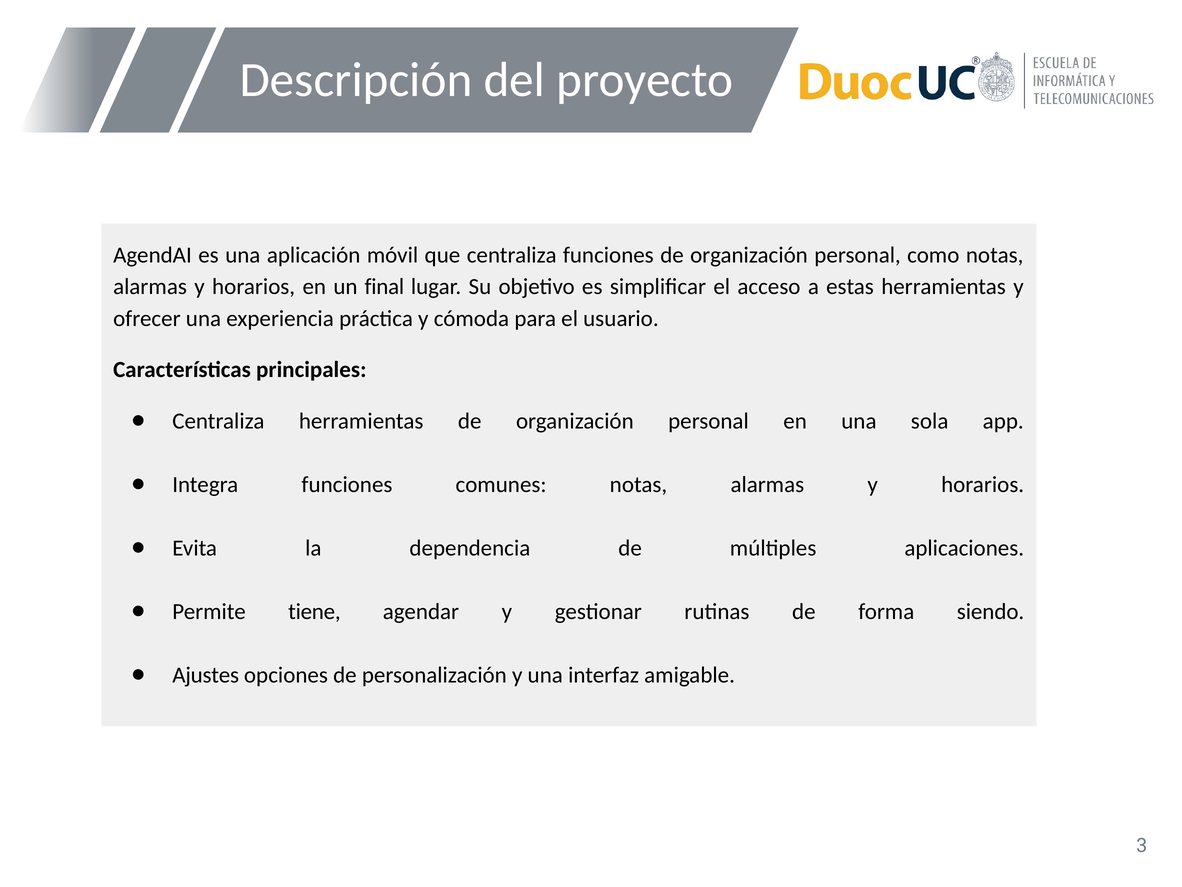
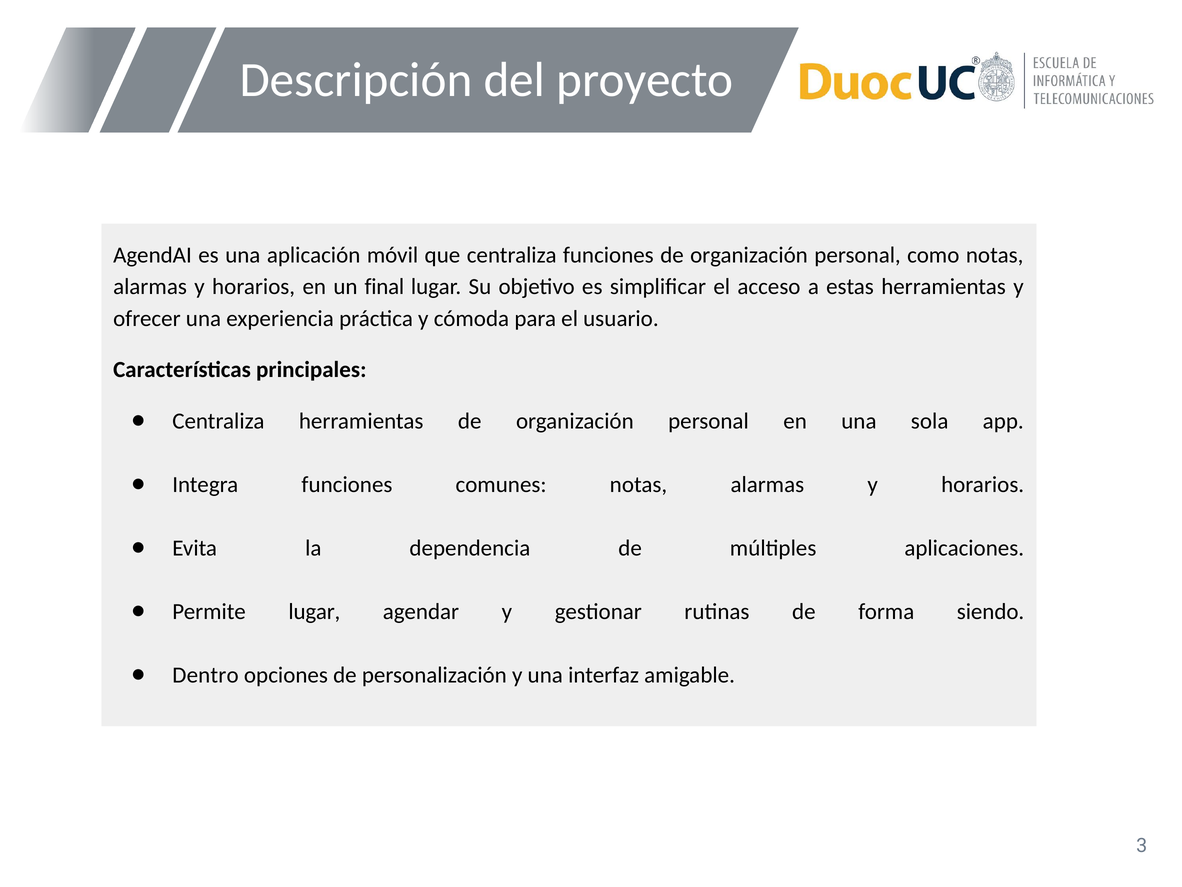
Permite tiene: tiene -> lugar
Ajustes: Ajustes -> Dentro
